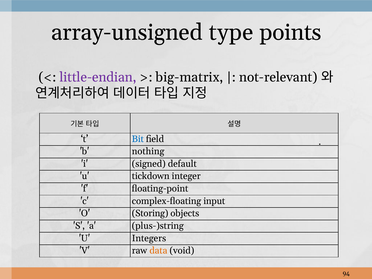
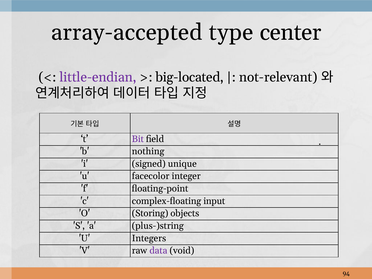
array-unsigned: array-unsigned -> array-accepted
points: points -> center
big-matrix: big-matrix -> big-located
Bit colour: blue -> purple
default: default -> unique
tickdown: tickdown -> facecolor
data colour: orange -> purple
